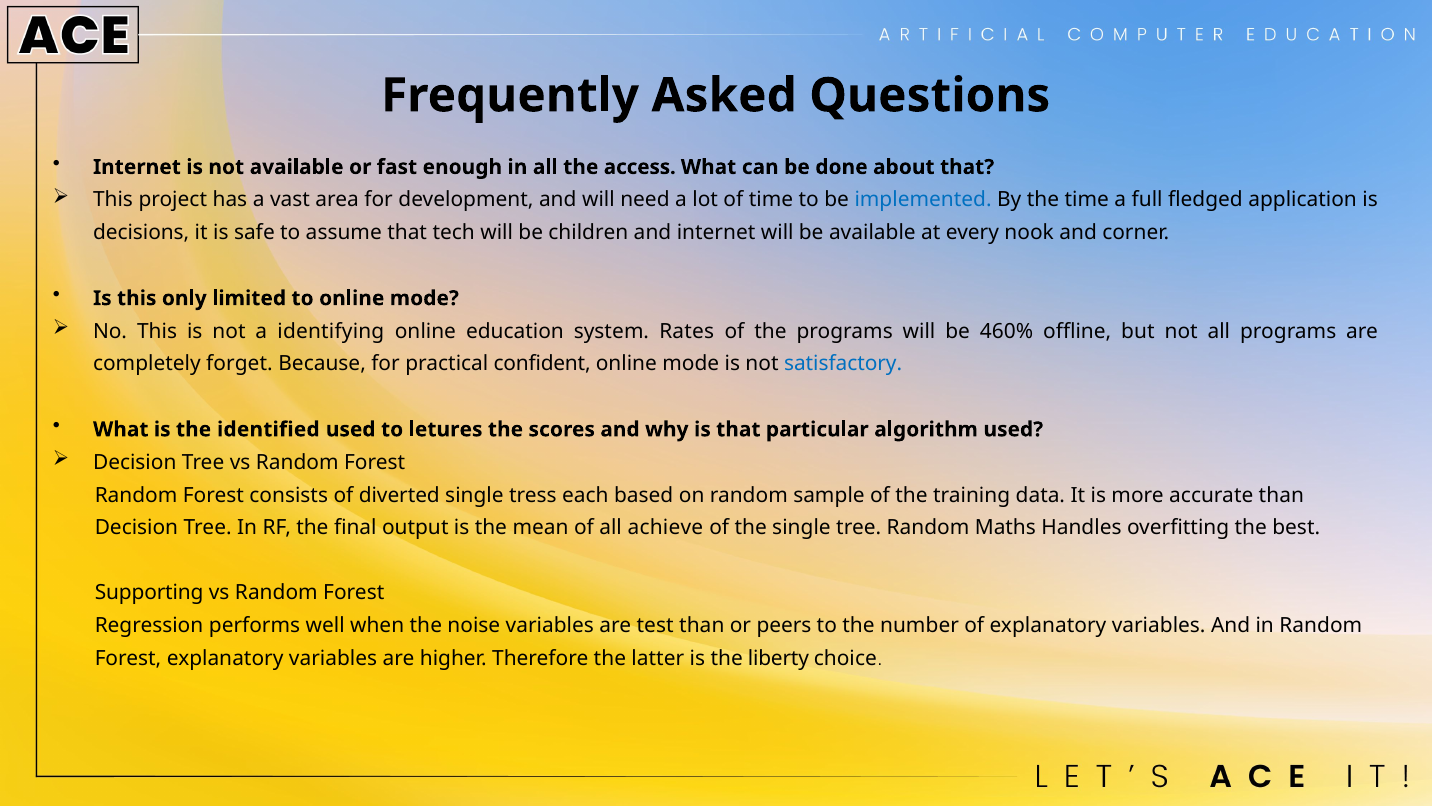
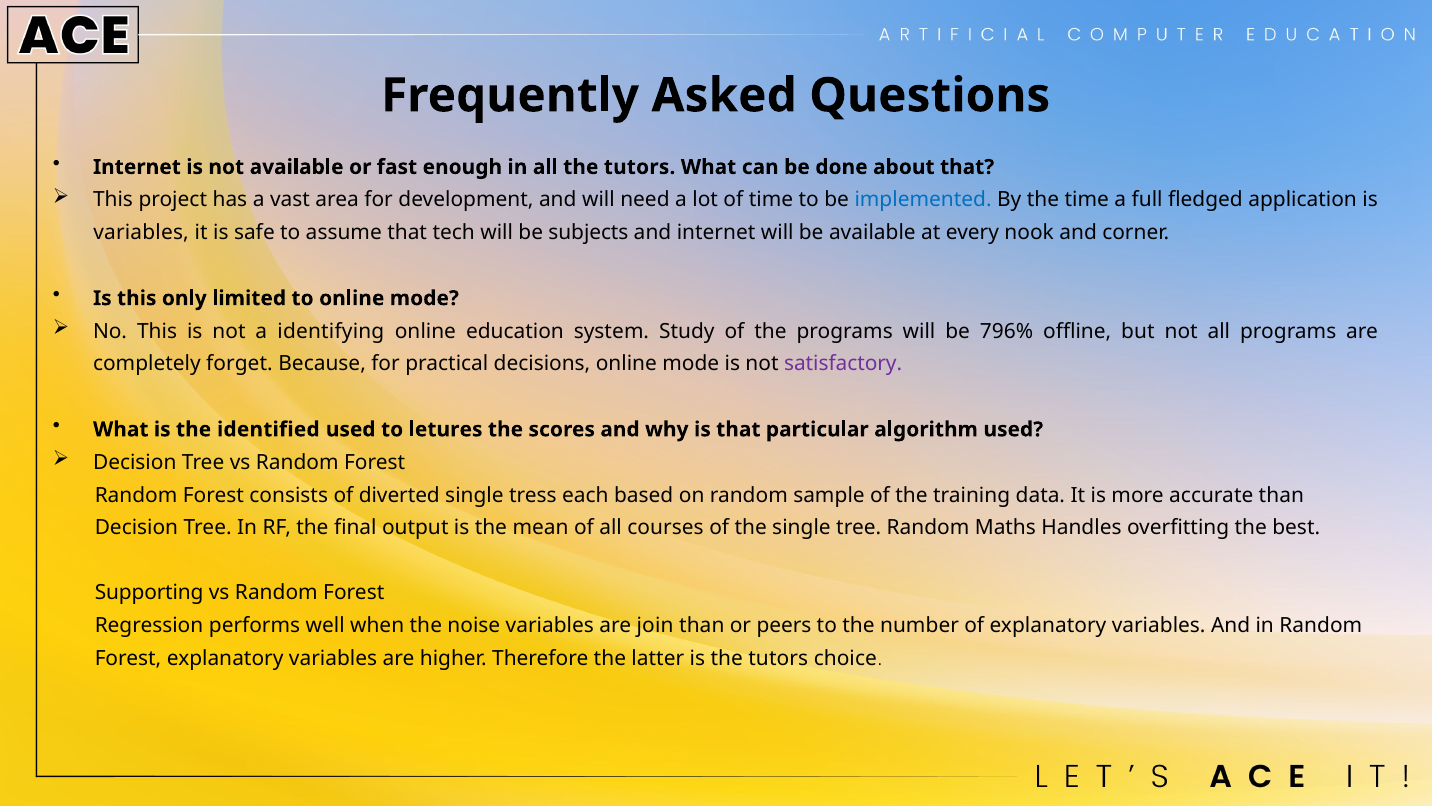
all the access: access -> tutors
decisions at (141, 232): decisions -> variables
children: children -> subjects
Rates: Rates -> Study
460%: 460% -> 796%
confident: confident -> decisions
satisfactory colour: blue -> purple
achieve: achieve -> courses
test: test -> join
is the liberty: liberty -> tutors
